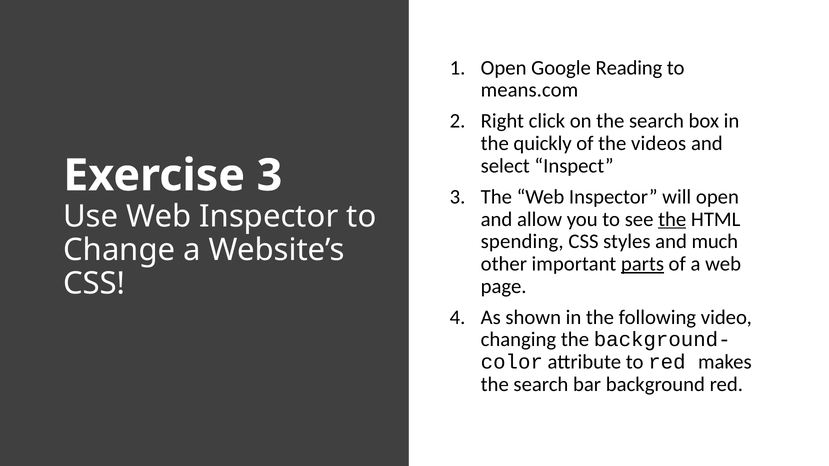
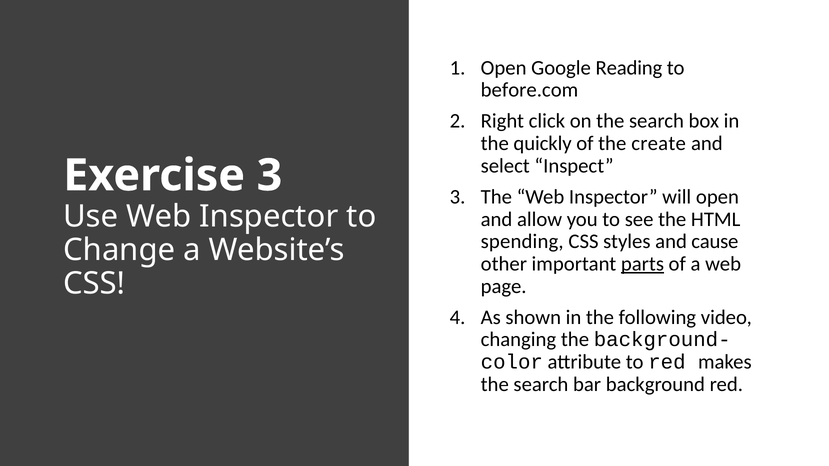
means.com: means.com -> before.com
videos: videos -> create
the at (672, 219) underline: present -> none
much: much -> cause
